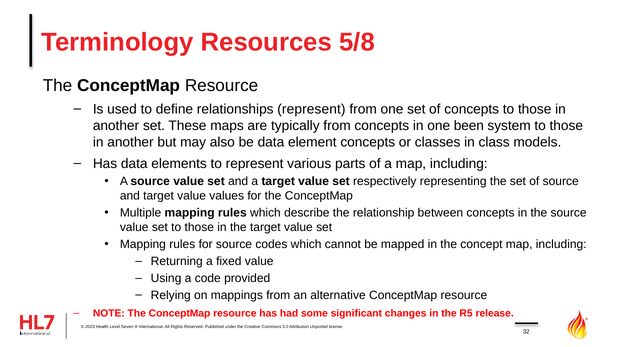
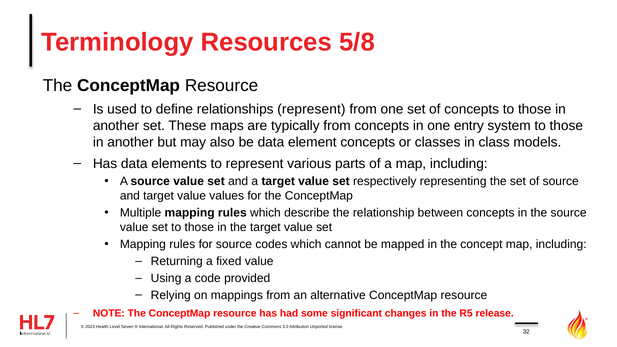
been: been -> entry
